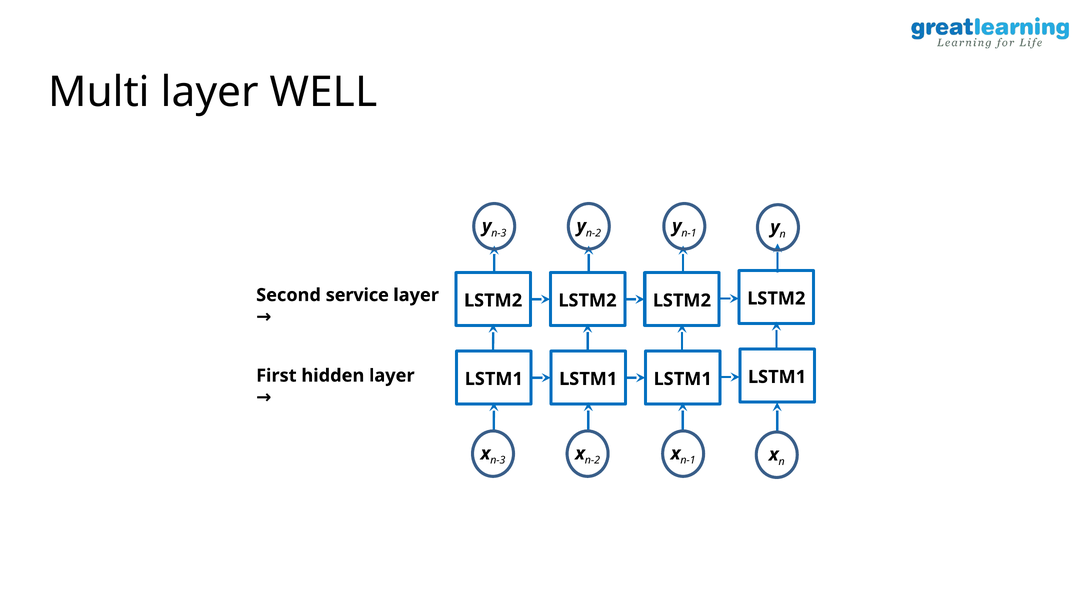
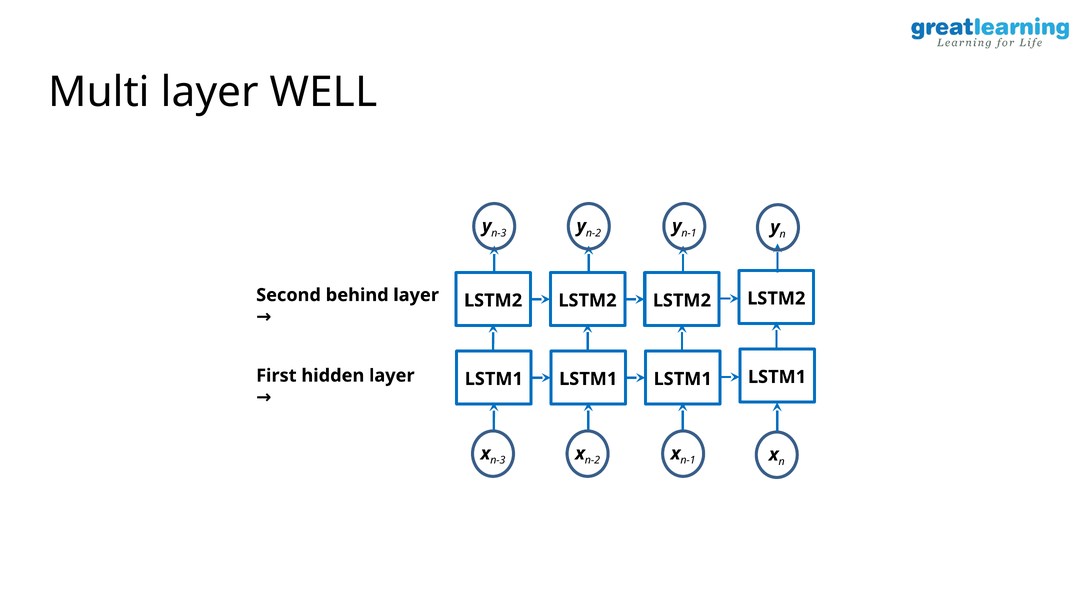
service: service -> behind
